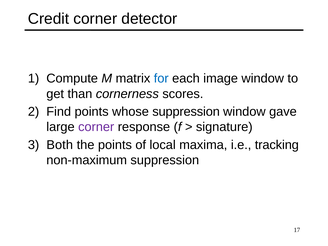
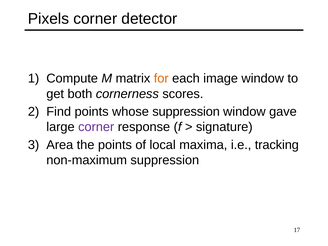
Credit: Credit -> Pixels
for colour: blue -> orange
than: than -> both
Both: Both -> Area
